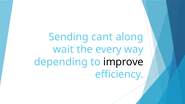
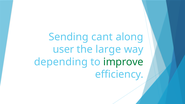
wait: wait -> user
every: every -> large
improve colour: black -> green
